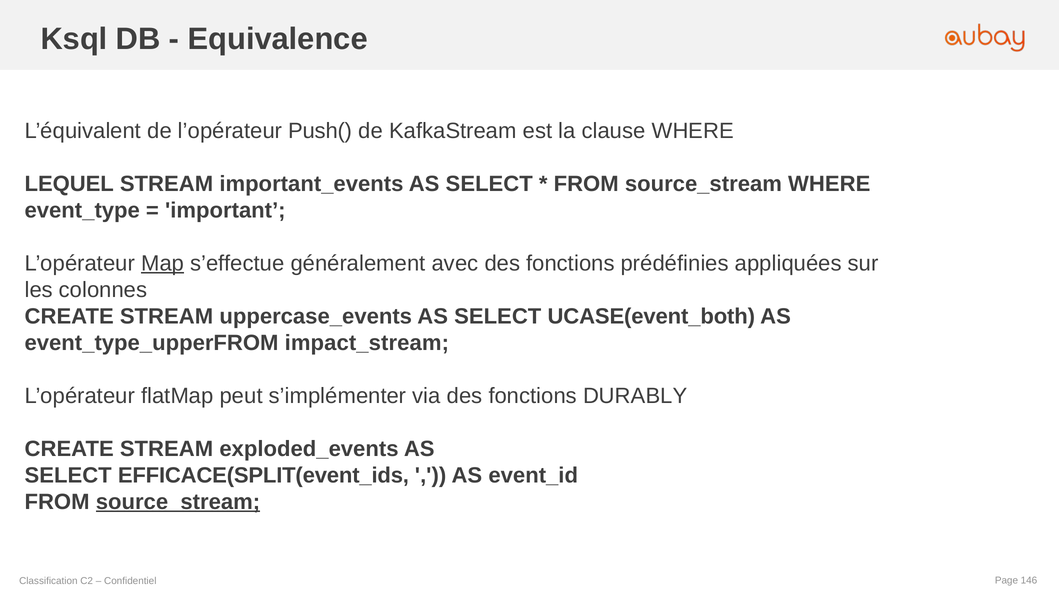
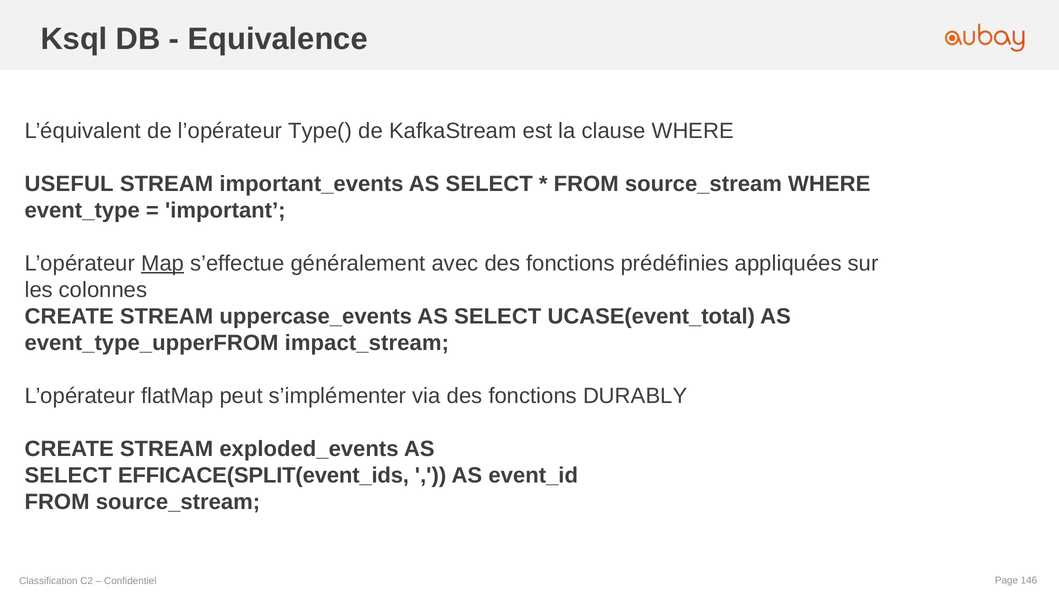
Push(: Push( -> Type(
LEQUEL: LEQUEL -> USEFUL
UCASE(event_both: UCASE(event_both -> UCASE(event_total
source_stream at (178, 502) underline: present -> none
